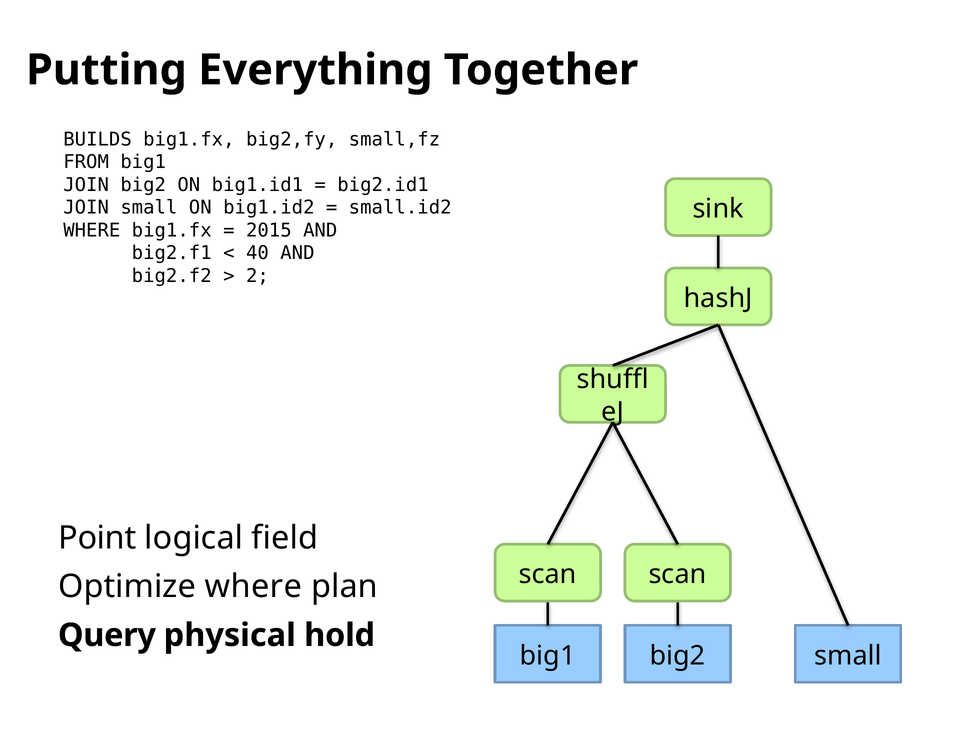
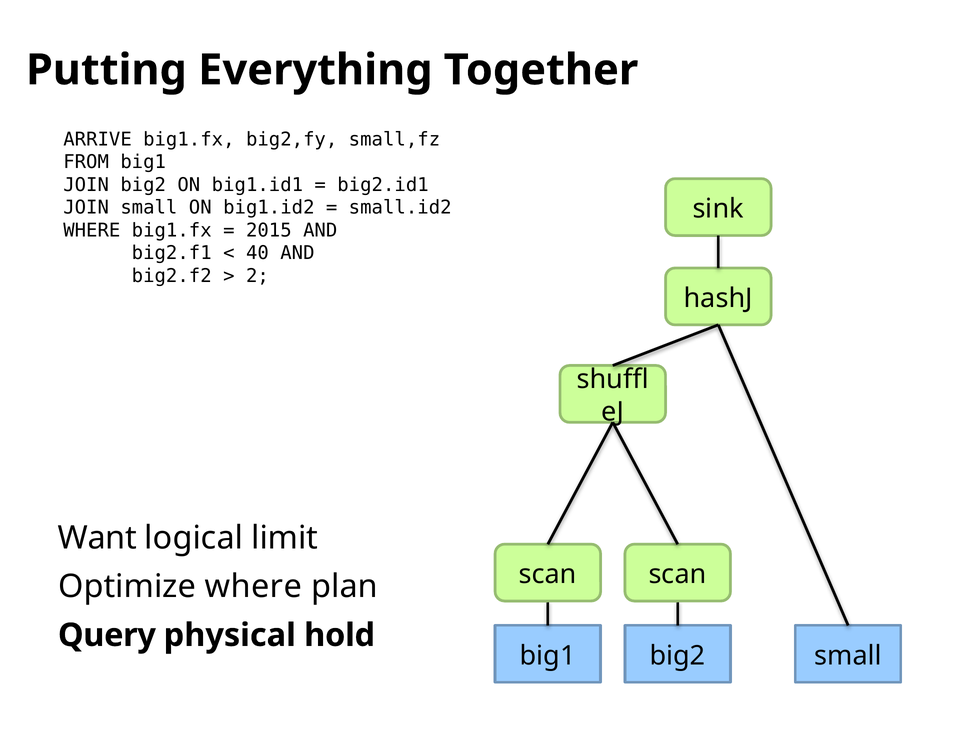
BUILDS: BUILDS -> ARRIVE
Point: Point -> Want
field: field -> limit
